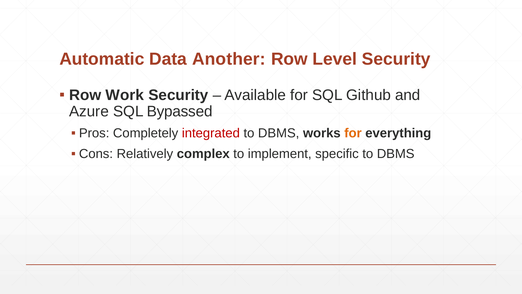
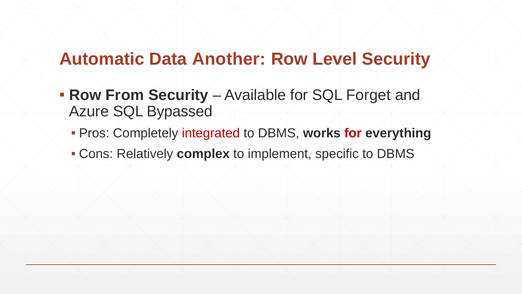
Work: Work -> From
Github: Github -> Forget
for at (353, 133) colour: orange -> red
